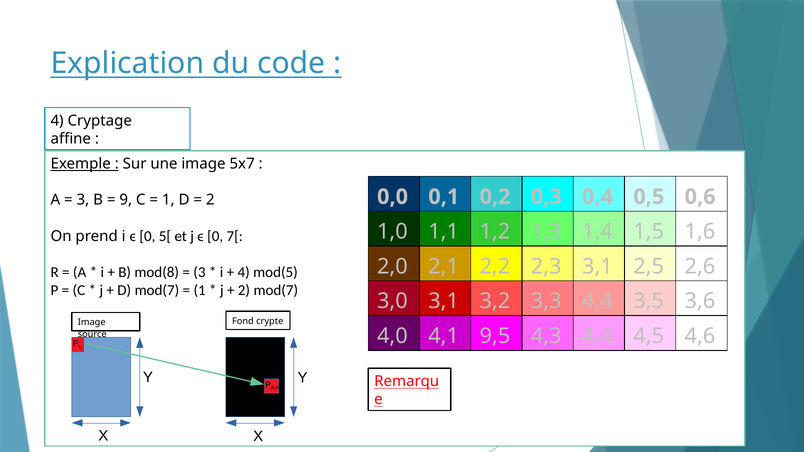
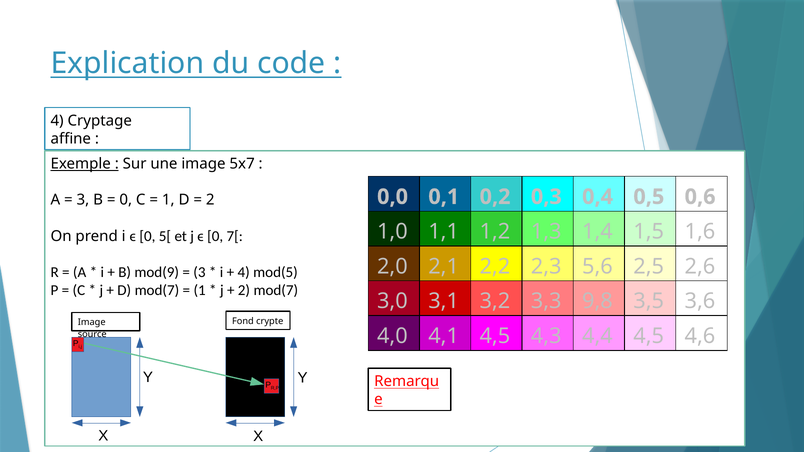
9 at (126, 200): 9 -> 0
2,3 3,1: 3,1 -> 5,6
mod(8: mod(8 -> mod(9
3,3 4,4: 4,4 -> 9,8
4,1 9,5: 9,5 -> 4,5
